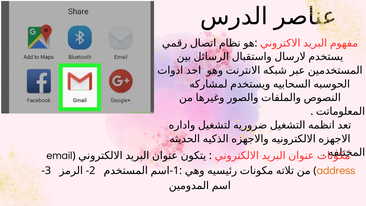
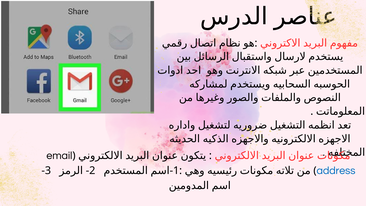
address colour: orange -> blue
